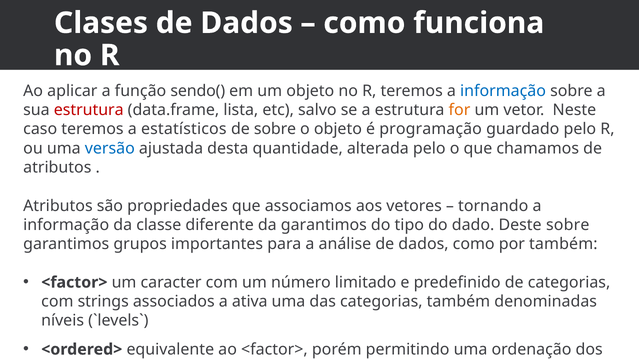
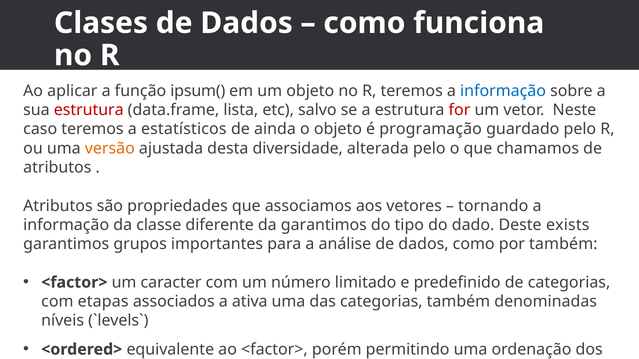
sendo(: sendo( -> ipsum(
for colour: orange -> red
de sobre: sobre -> ainda
versão colour: blue -> orange
desta quantidade: quantidade -> diversidade
Deste sobre: sobre -> exists
strings: strings -> etapas
